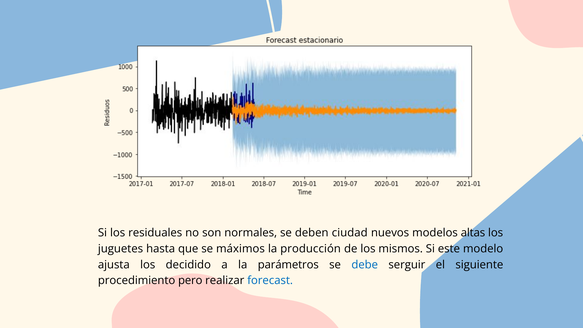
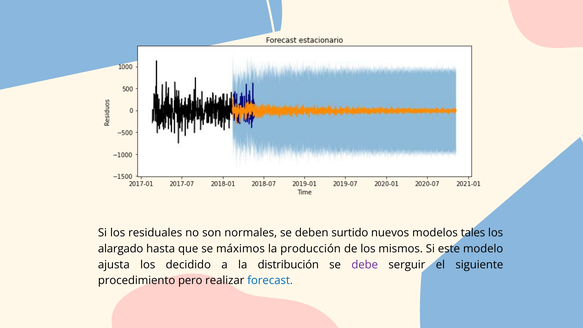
ciudad: ciudad -> surtido
altas: altas -> tales
juguetes: juguetes -> alargado
parámetros: parámetros -> distribución
debe colour: blue -> purple
